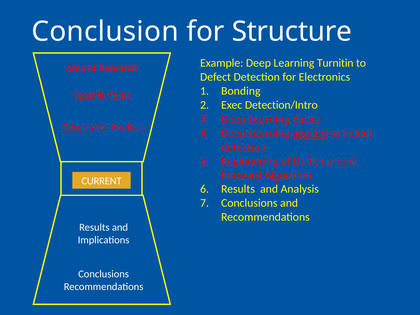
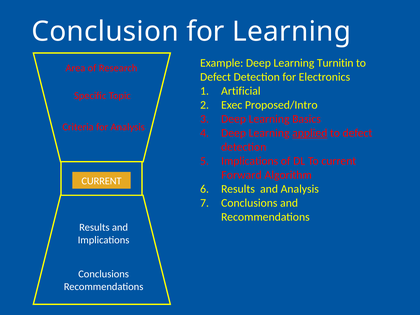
for Structure: Structure -> Learning
Bonding: Bonding -> Artificial
Detection/Intro: Detection/Intro -> Proposed/Intro
Criteria underline: present -> none
Engineering at (250, 161): Engineering -> Implications
